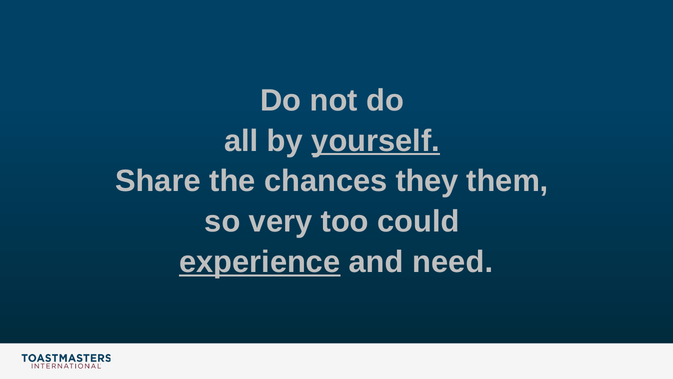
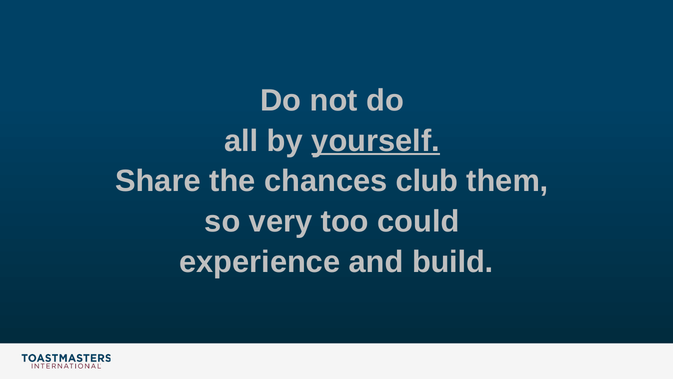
they: they -> club
experience underline: present -> none
need: need -> build
